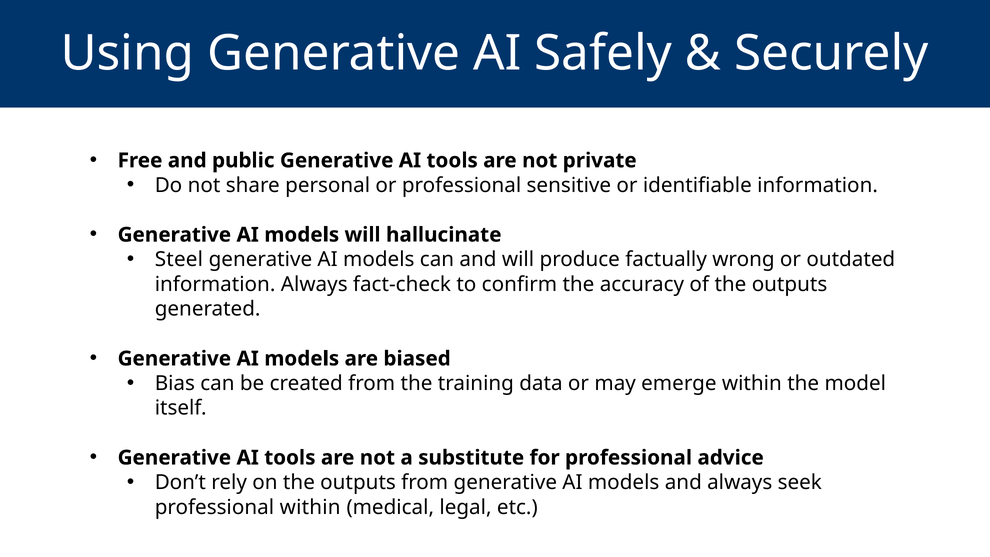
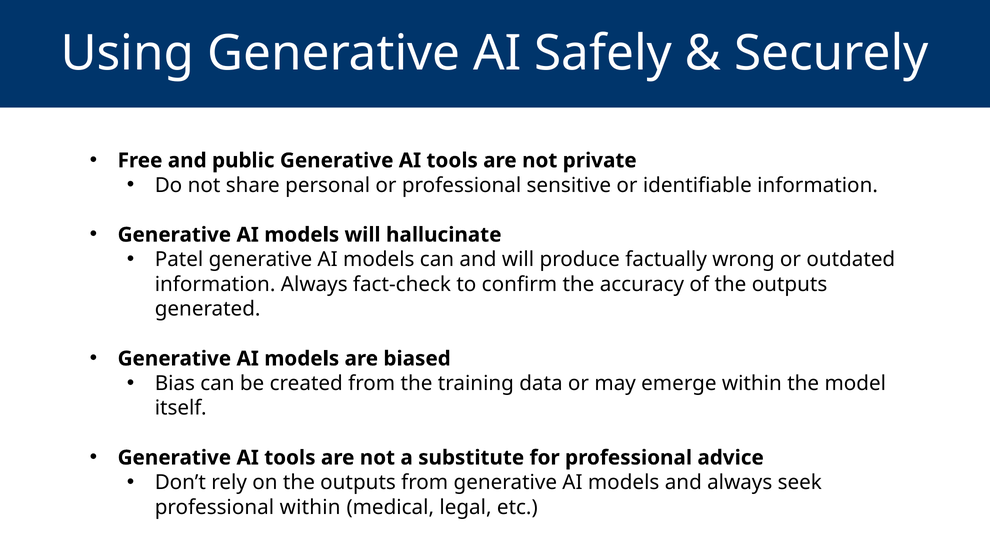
Steel: Steel -> Patel
